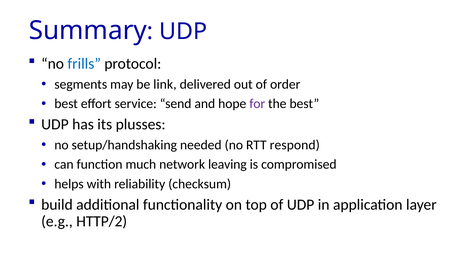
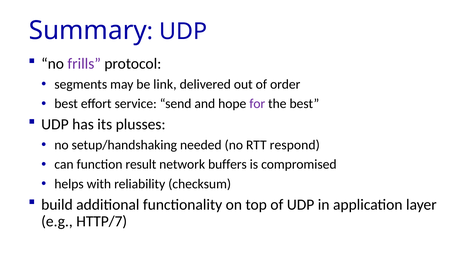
frills colour: blue -> purple
much: much -> result
leaving: leaving -> buffers
HTTP/2: HTTP/2 -> HTTP/7
